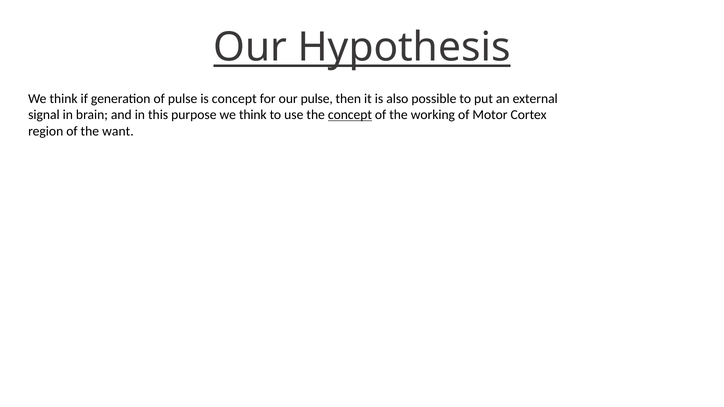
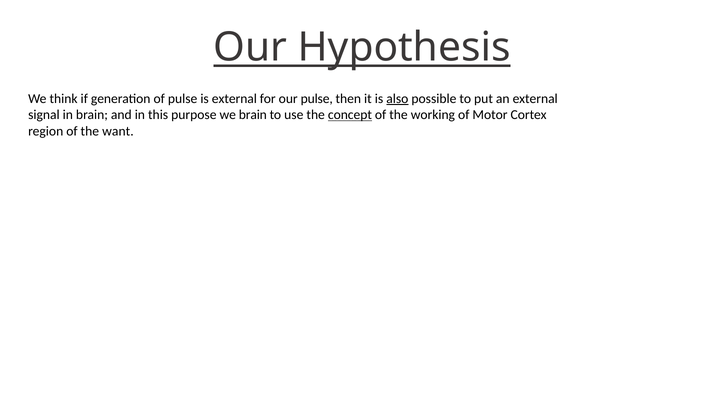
is concept: concept -> external
also underline: none -> present
purpose we think: think -> brain
